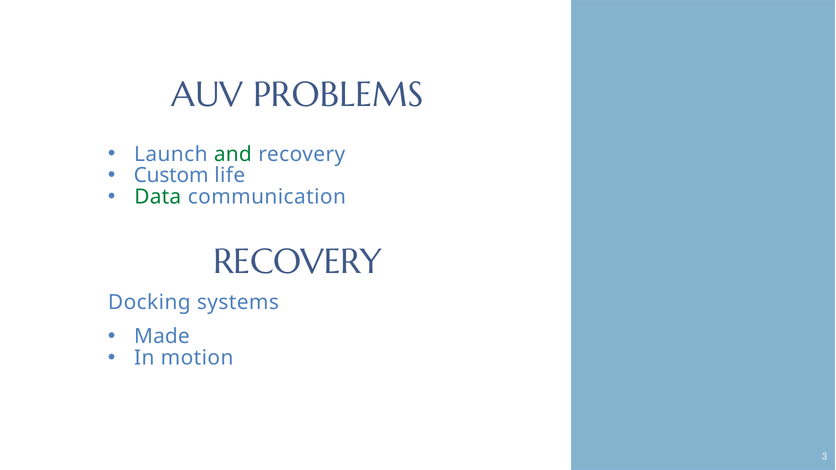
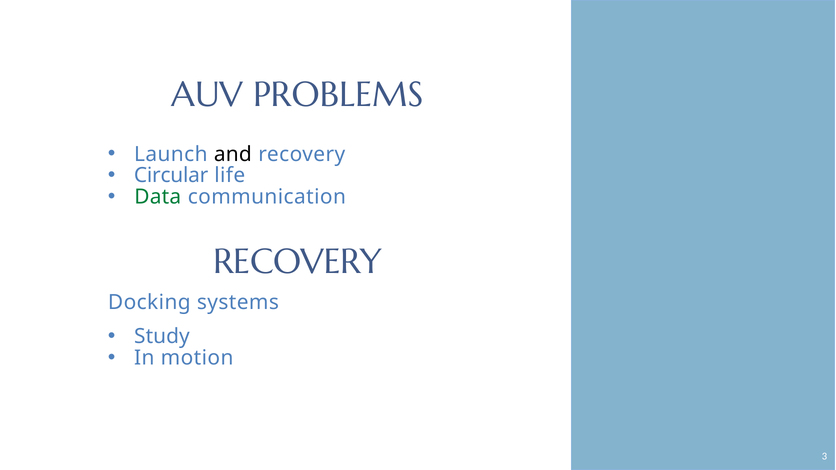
and colour: green -> black
Custom: Custom -> Circular
Made: Made -> Study
